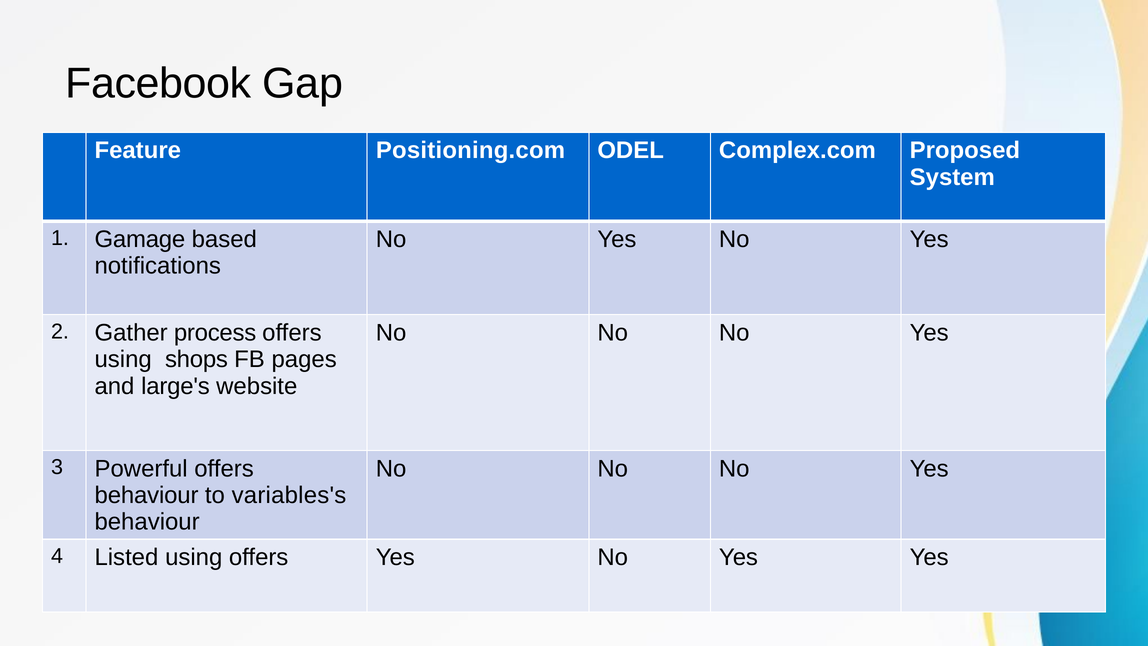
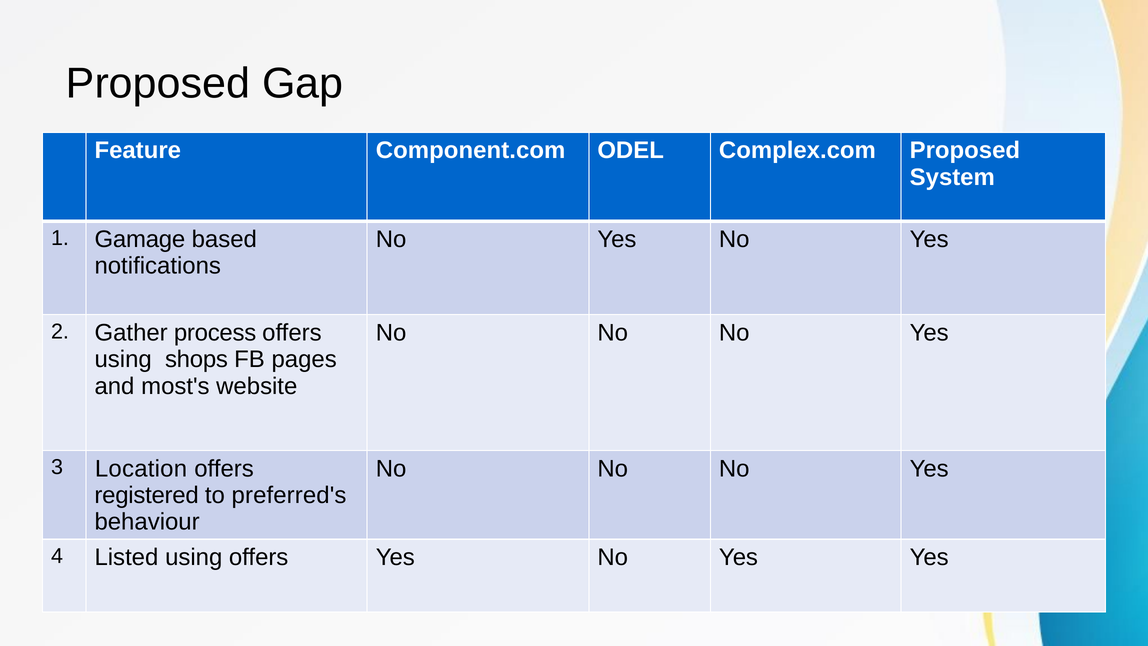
Facebook at (158, 84): Facebook -> Proposed
Positioning.com: Positioning.com -> Component.com
large's: large's -> most's
Powerful: Powerful -> Location
behaviour at (147, 495): behaviour -> registered
variables's: variables's -> preferred's
